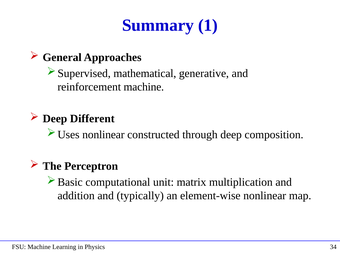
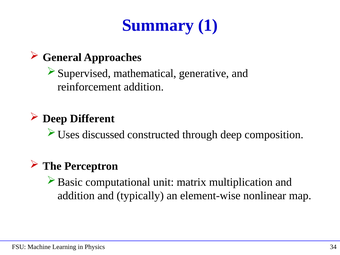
reinforcement machine: machine -> addition
nonlinear at (103, 135): nonlinear -> discussed
